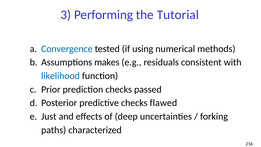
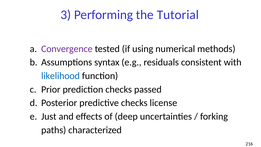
Convergence colour: blue -> purple
makes: makes -> syntax
flawed: flawed -> license
